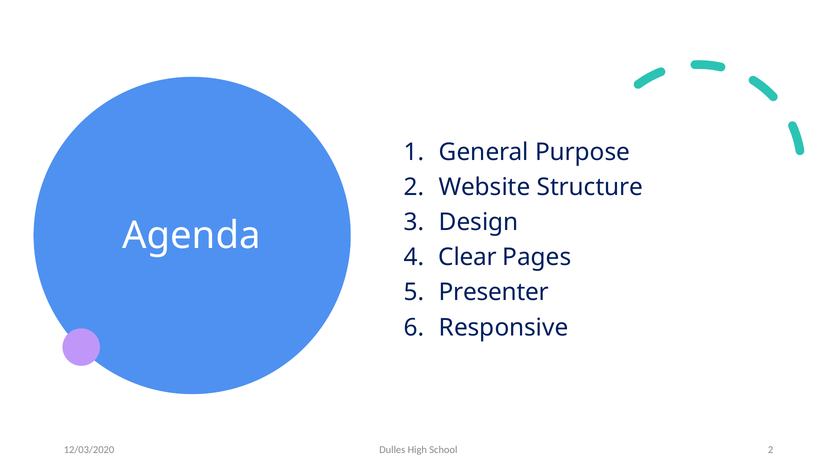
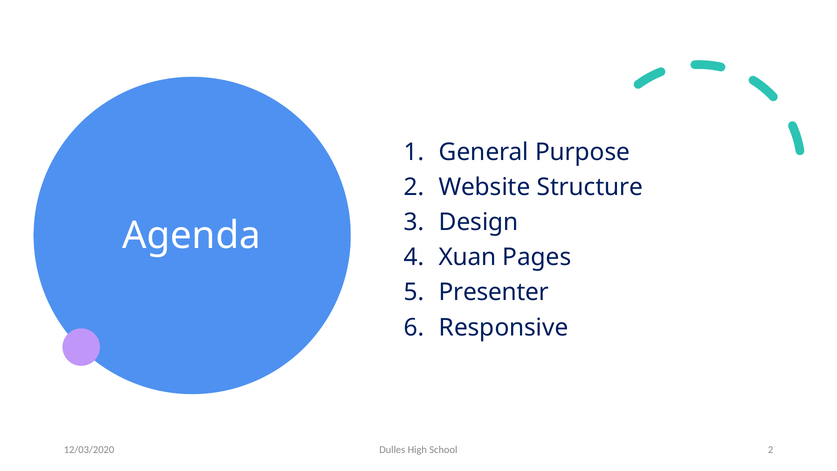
Clear: Clear -> Xuan
